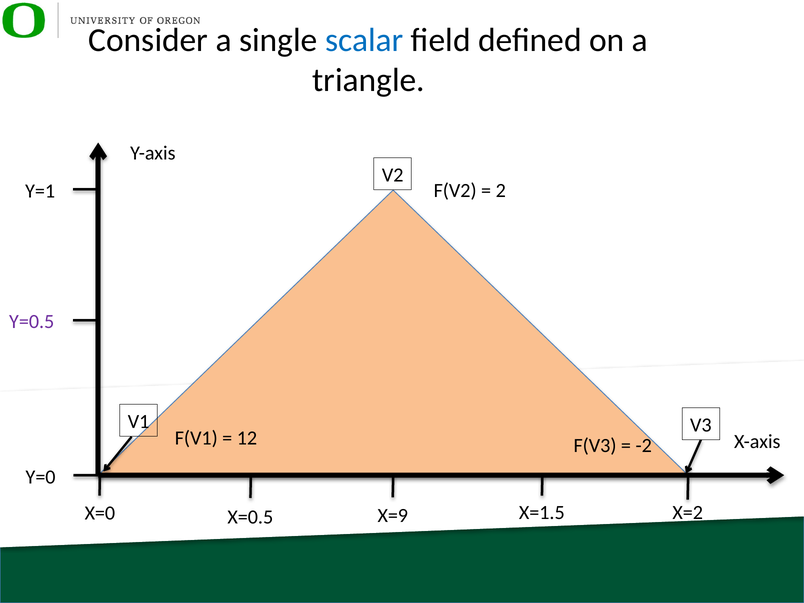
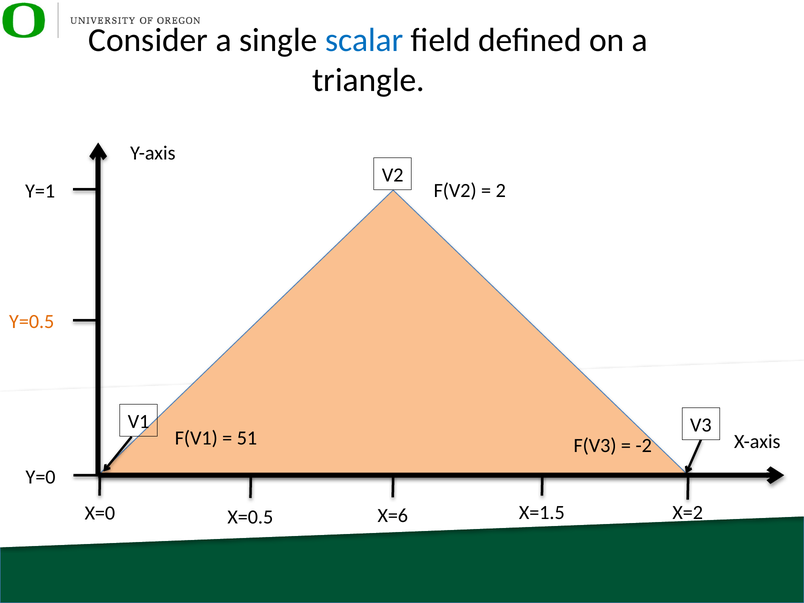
Y=0.5 colour: purple -> orange
12: 12 -> 51
X=9: X=9 -> X=6
